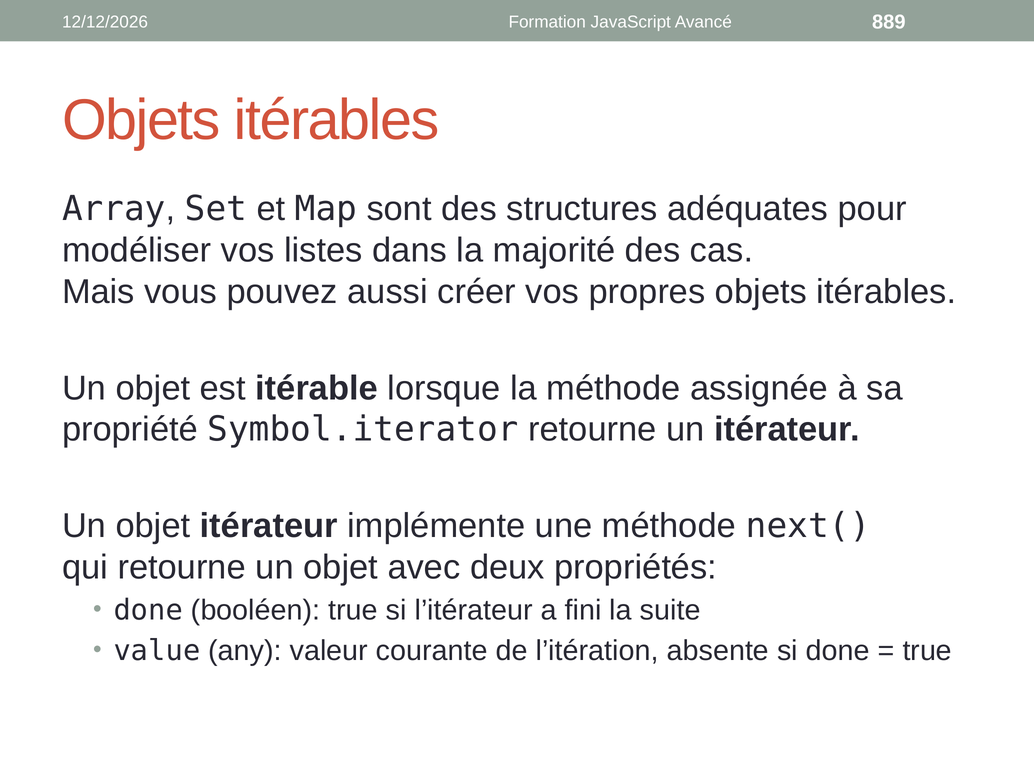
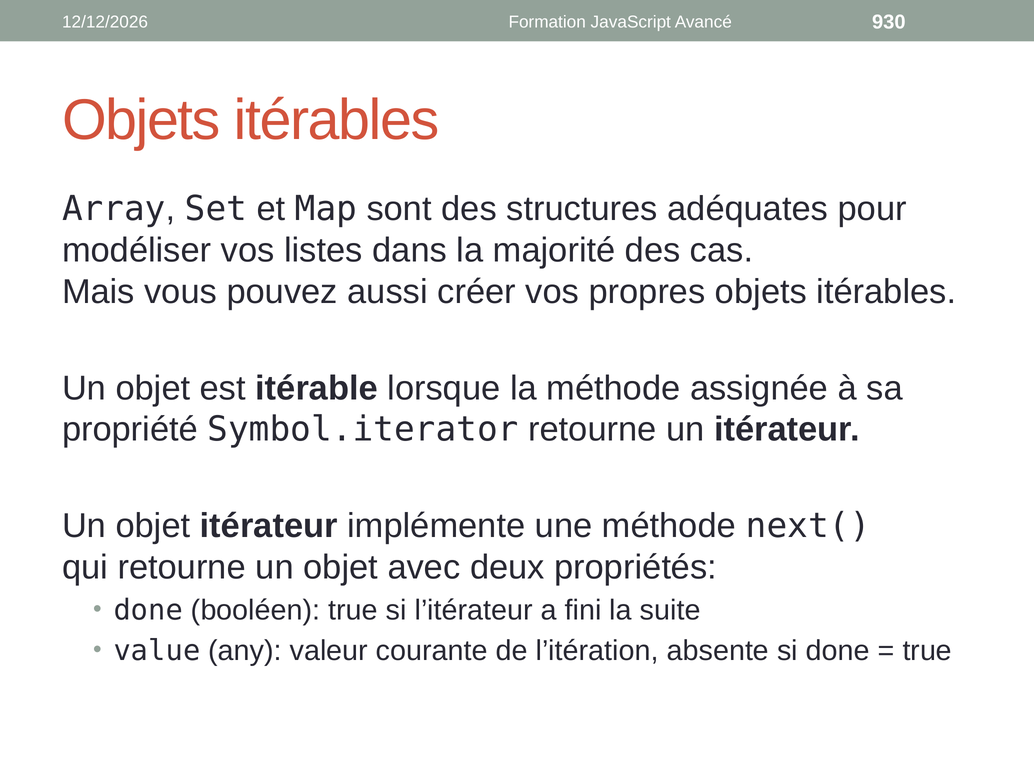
889: 889 -> 930
